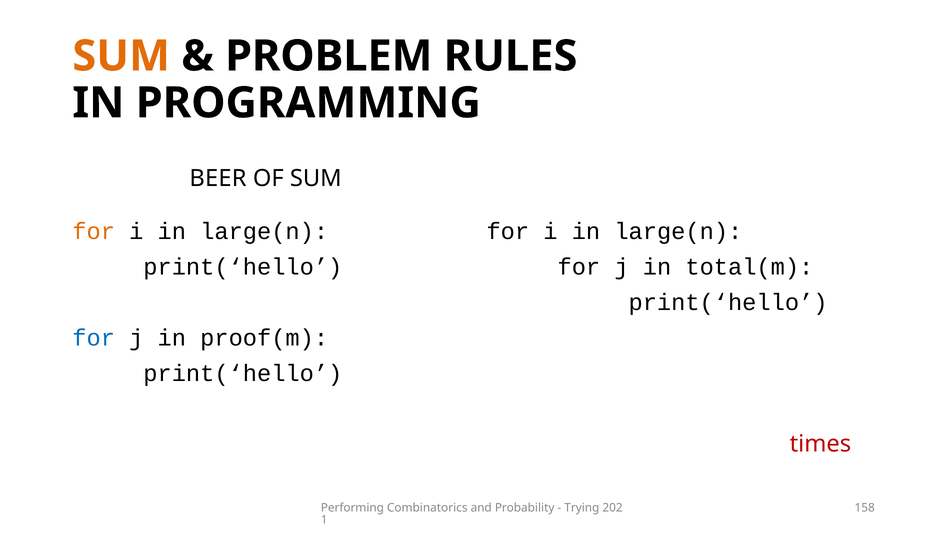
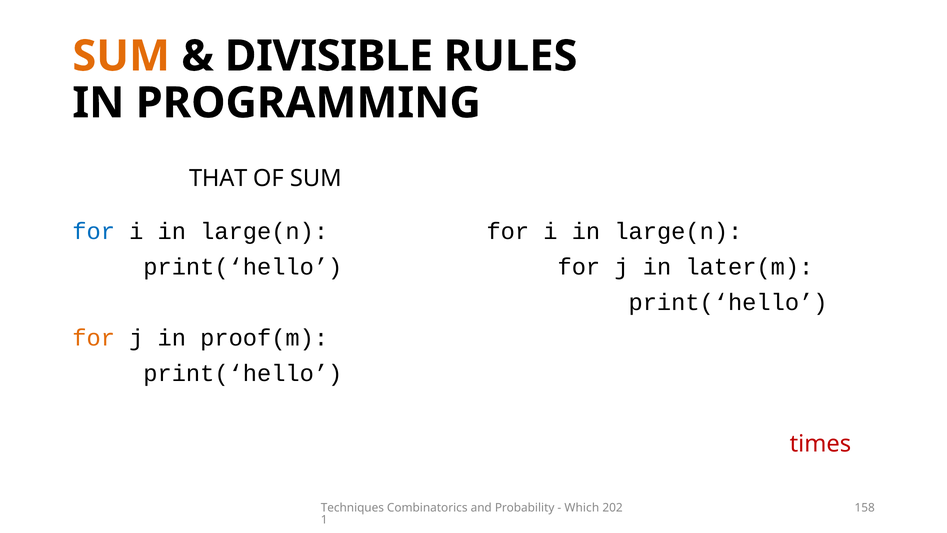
PROBLEM: PROBLEM -> DIVISIBLE
BEER: BEER -> THAT
for at (94, 231) colour: orange -> blue
total(m: total(m -> later(m
for at (94, 338) colour: blue -> orange
Performing: Performing -> Techniques
Trying: Trying -> Which
